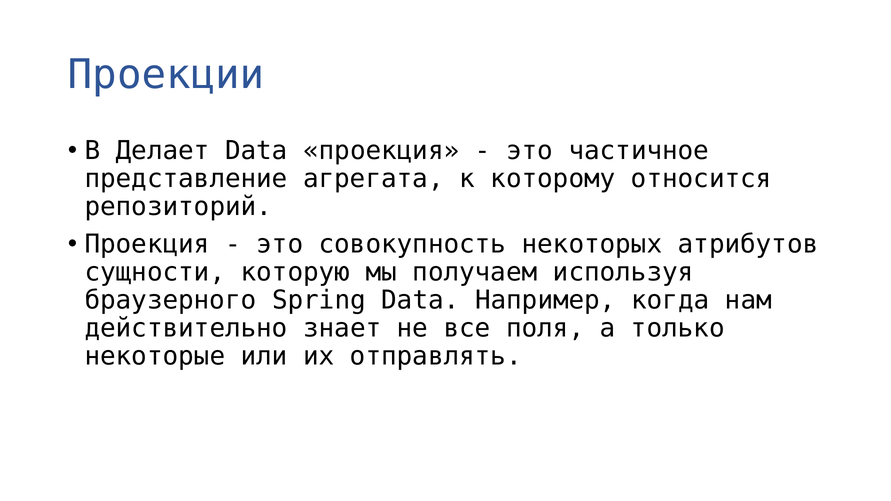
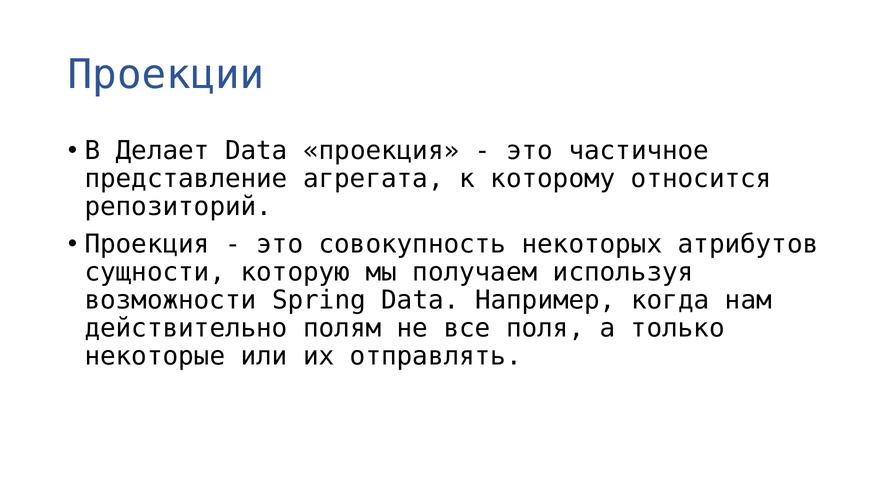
браузерного: браузерного -> возможности
знает: знает -> полям
